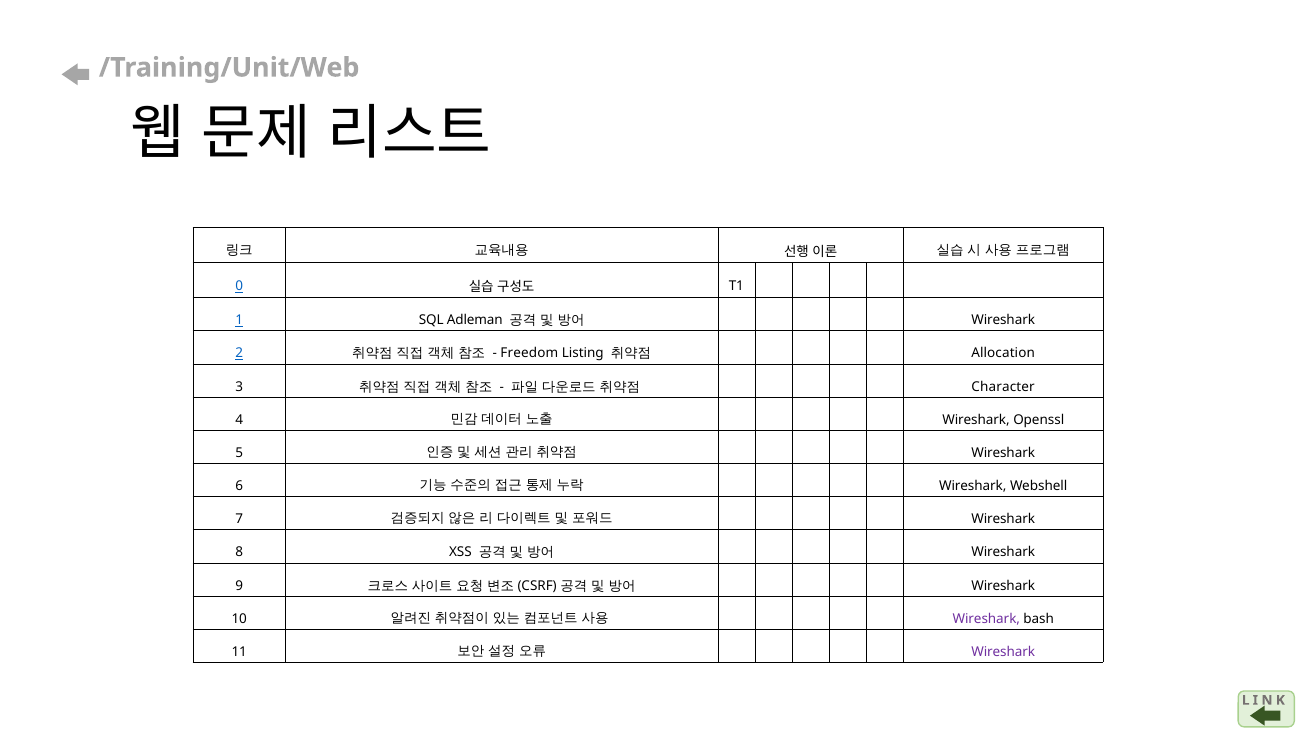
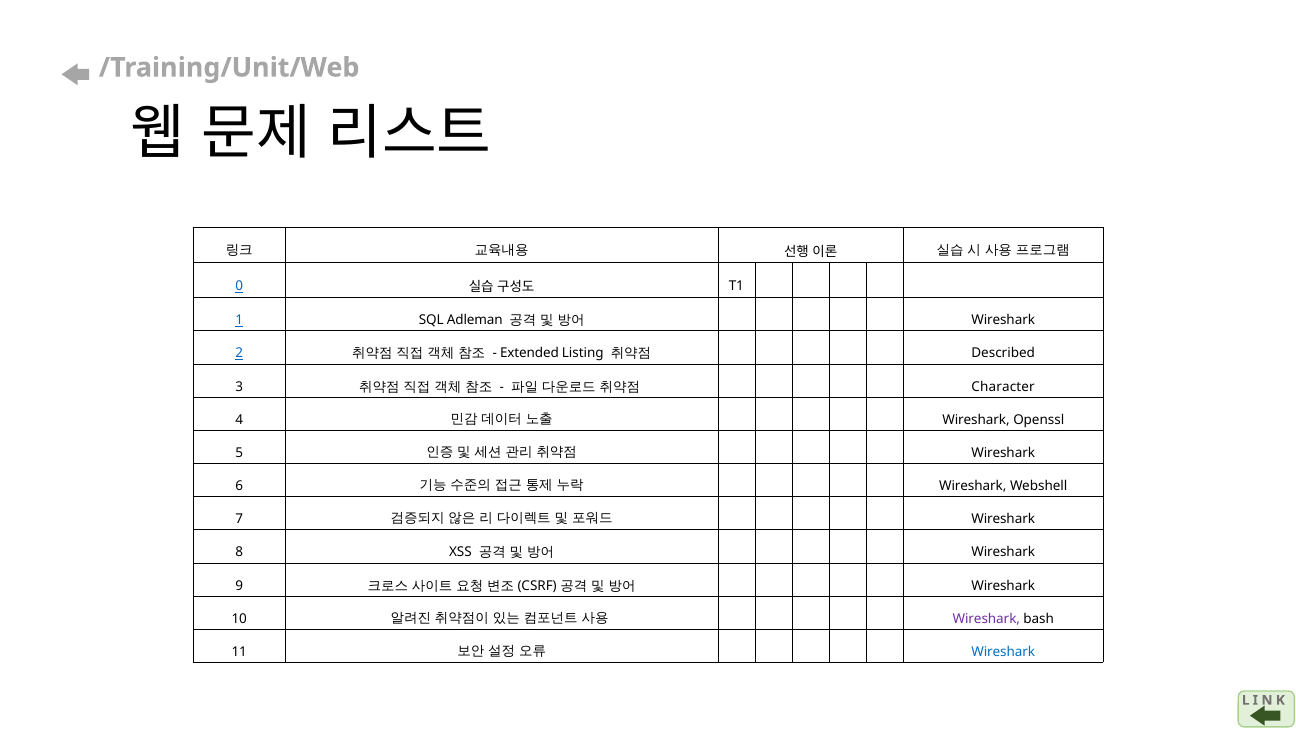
Freedom: Freedom -> Extended
Allocation: Allocation -> Described
Wireshark at (1003, 652) colour: purple -> blue
